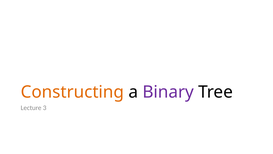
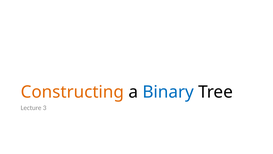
Binary colour: purple -> blue
